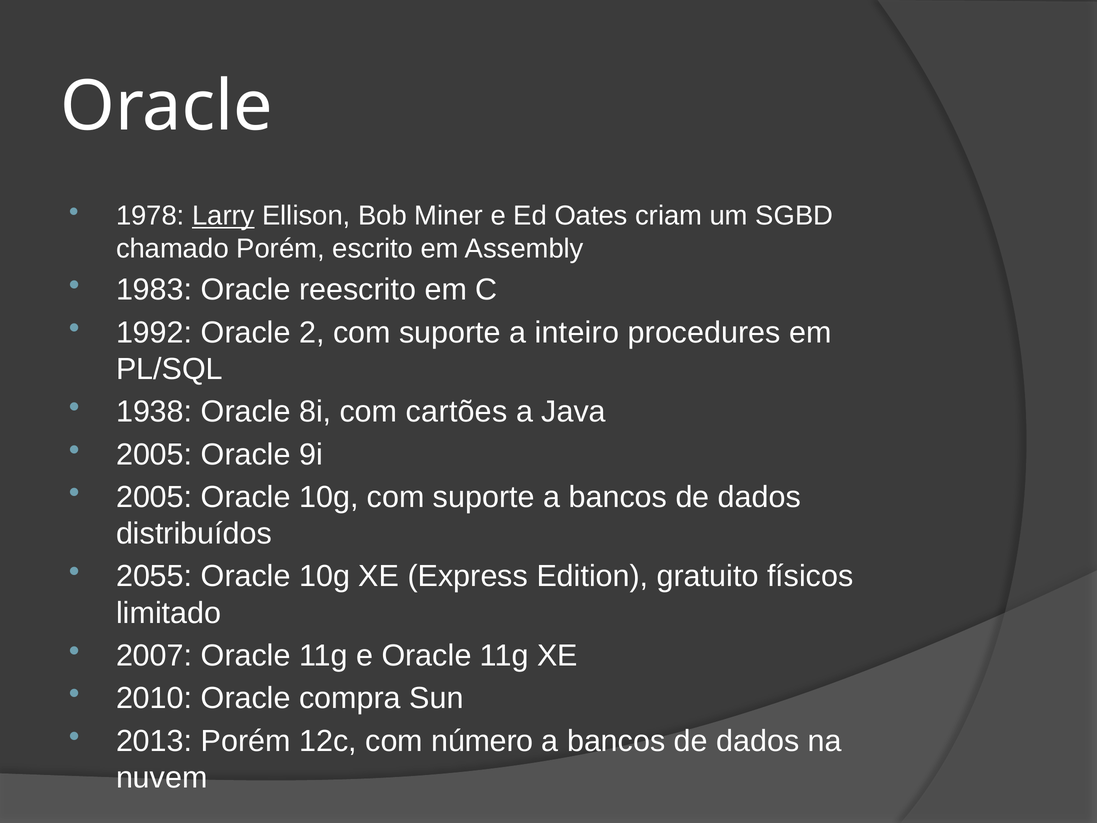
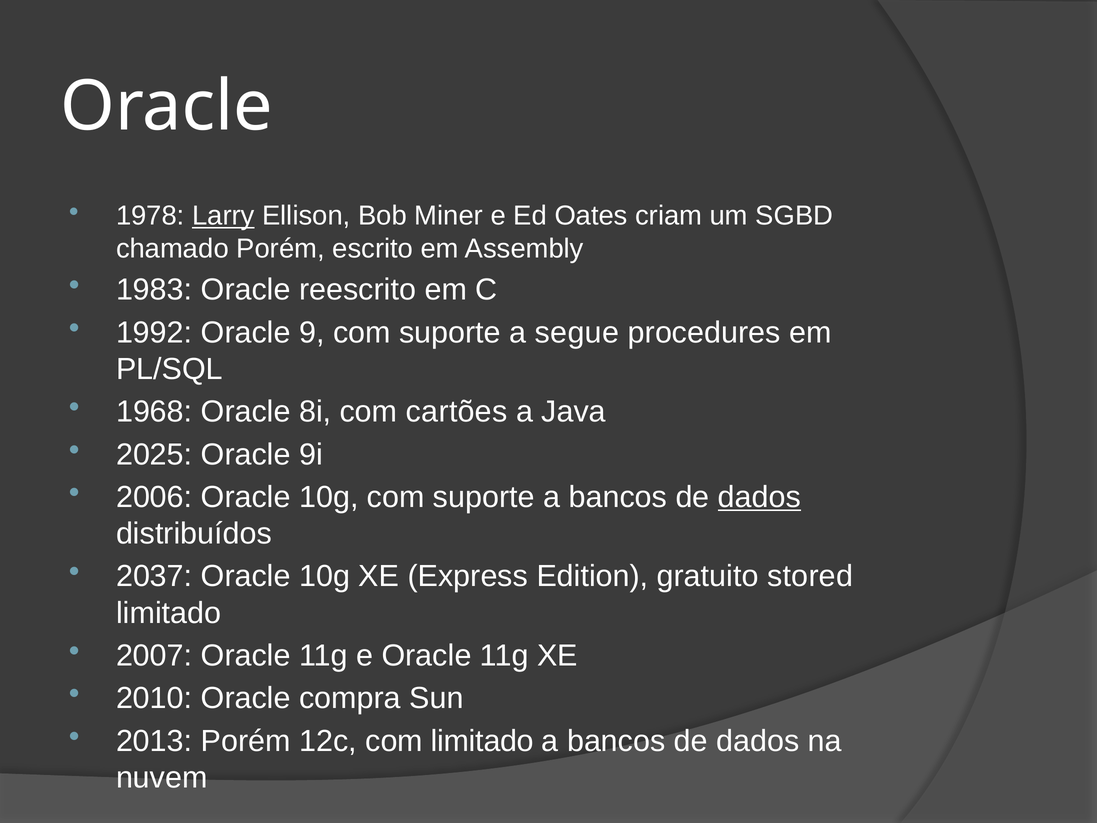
2: 2 -> 9
inteiro: inteiro -> segue
1938: 1938 -> 1968
2005 at (154, 454): 2005 -> 2025
2005 at (154, 497): 2005 -> 2006
dados at (759, 497) underline: none -> present
2055: 2055 -> 2037
físicos: físicos -> stored
com número: número -> limitado
